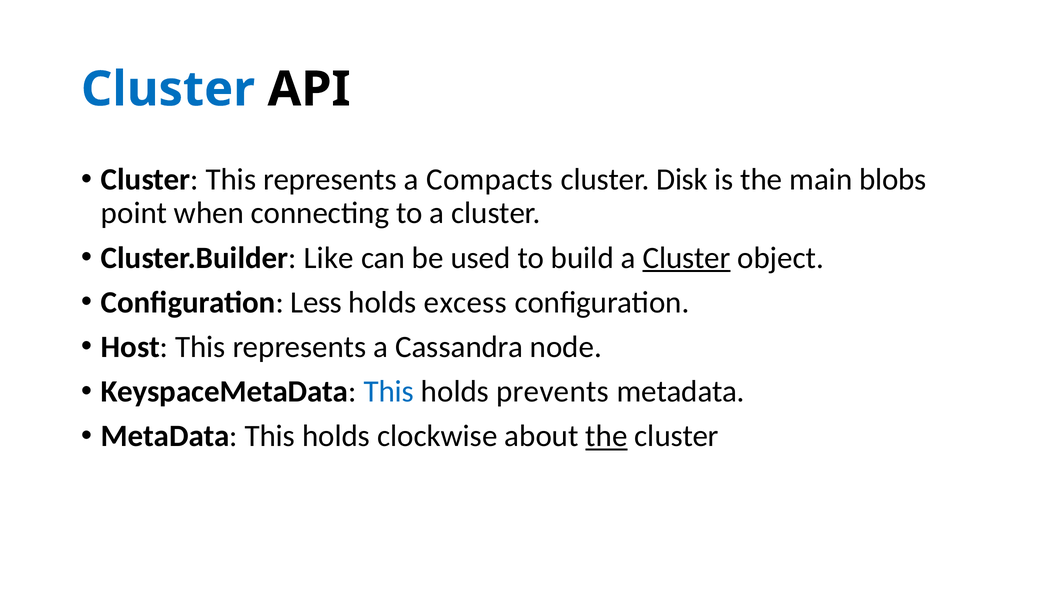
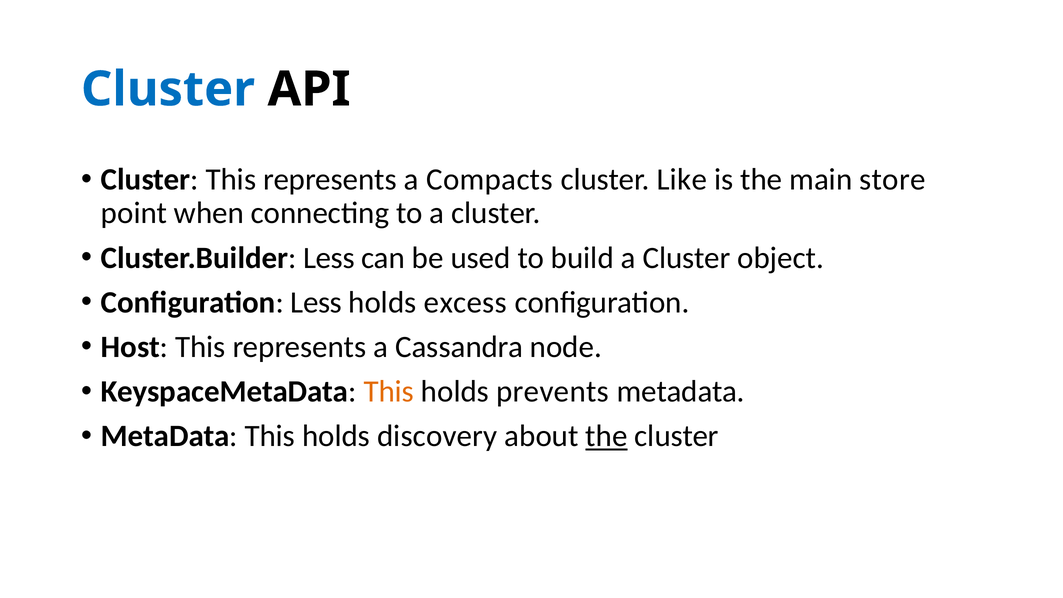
Disk: Disk -> Like
blobs: blobs -> store
Cluster.Builder Like: Like -> Less
Cluster at (687, 258) underline: present -> none
This at (389, 391) colour: blue -> orange
clockwise: clockwise -> discovery
